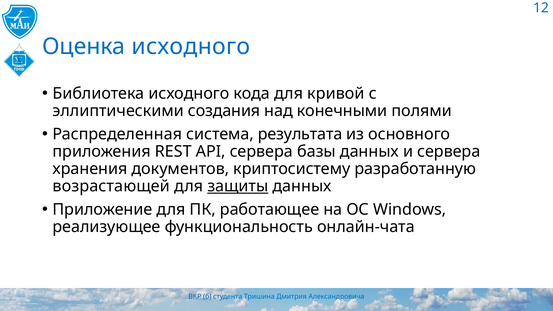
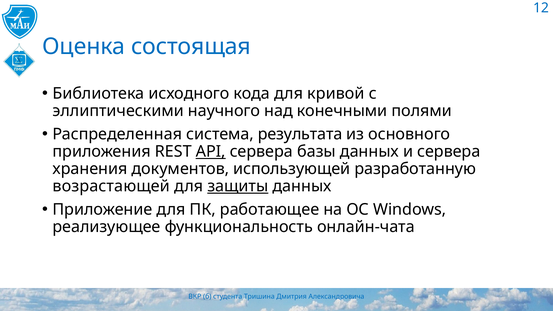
Оценка исходного: исходного -> состоящая
создания: создания -> научного
API underline: none -> present
криптосистему: криптосистему -> использующей
